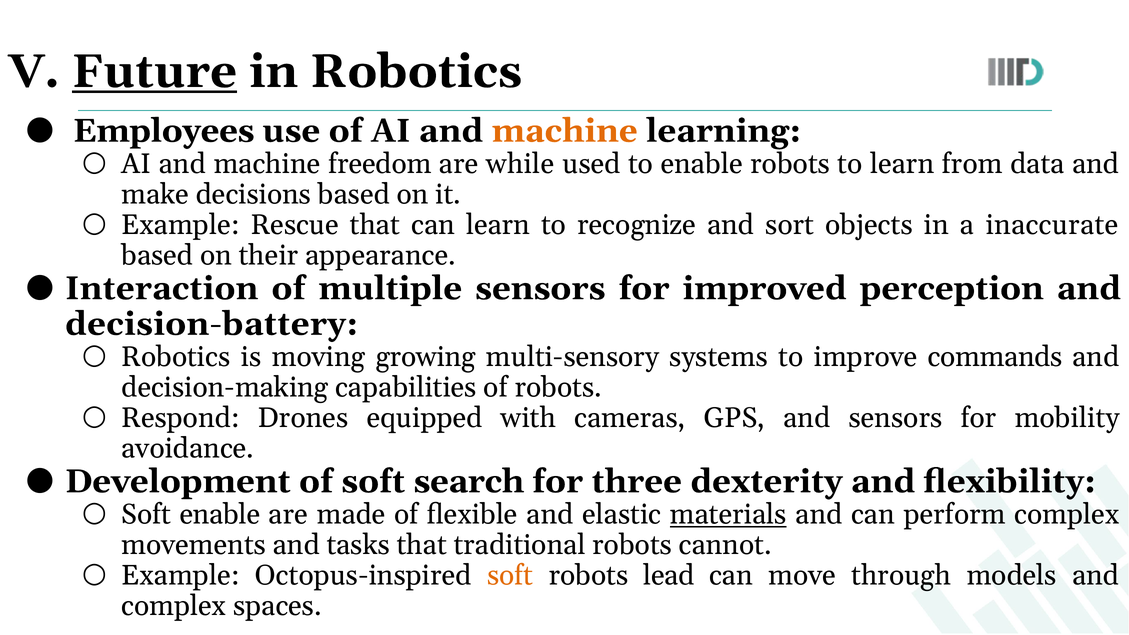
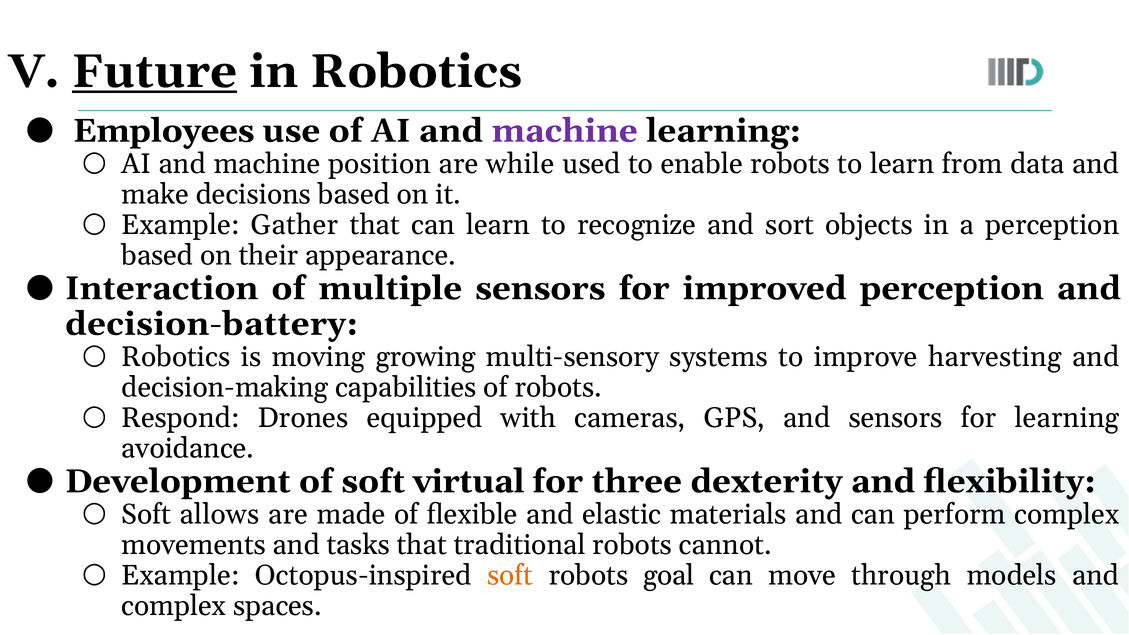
machine at (565, 131) colour: orange -> purple
freedom: freedom -> position
Rescue: Rescue -> Gather
a inaccurate: inaccurate -> perception
commands: commands -> harvesting
for mobility: mobility -> learning
search: search -> virtual
Soft enable: enable -> allows
materials underline: present -> none
lead: lead -> goal
